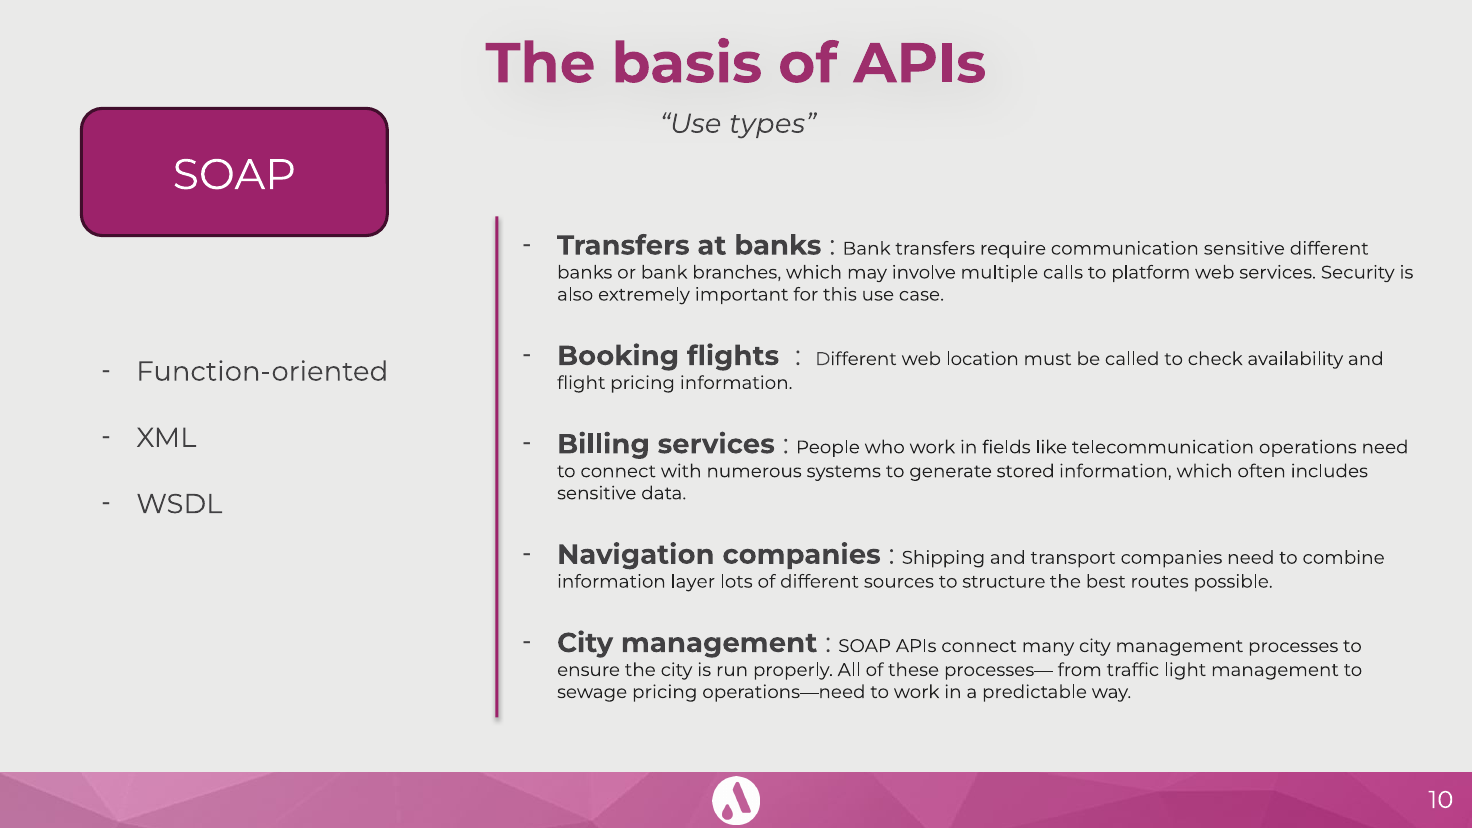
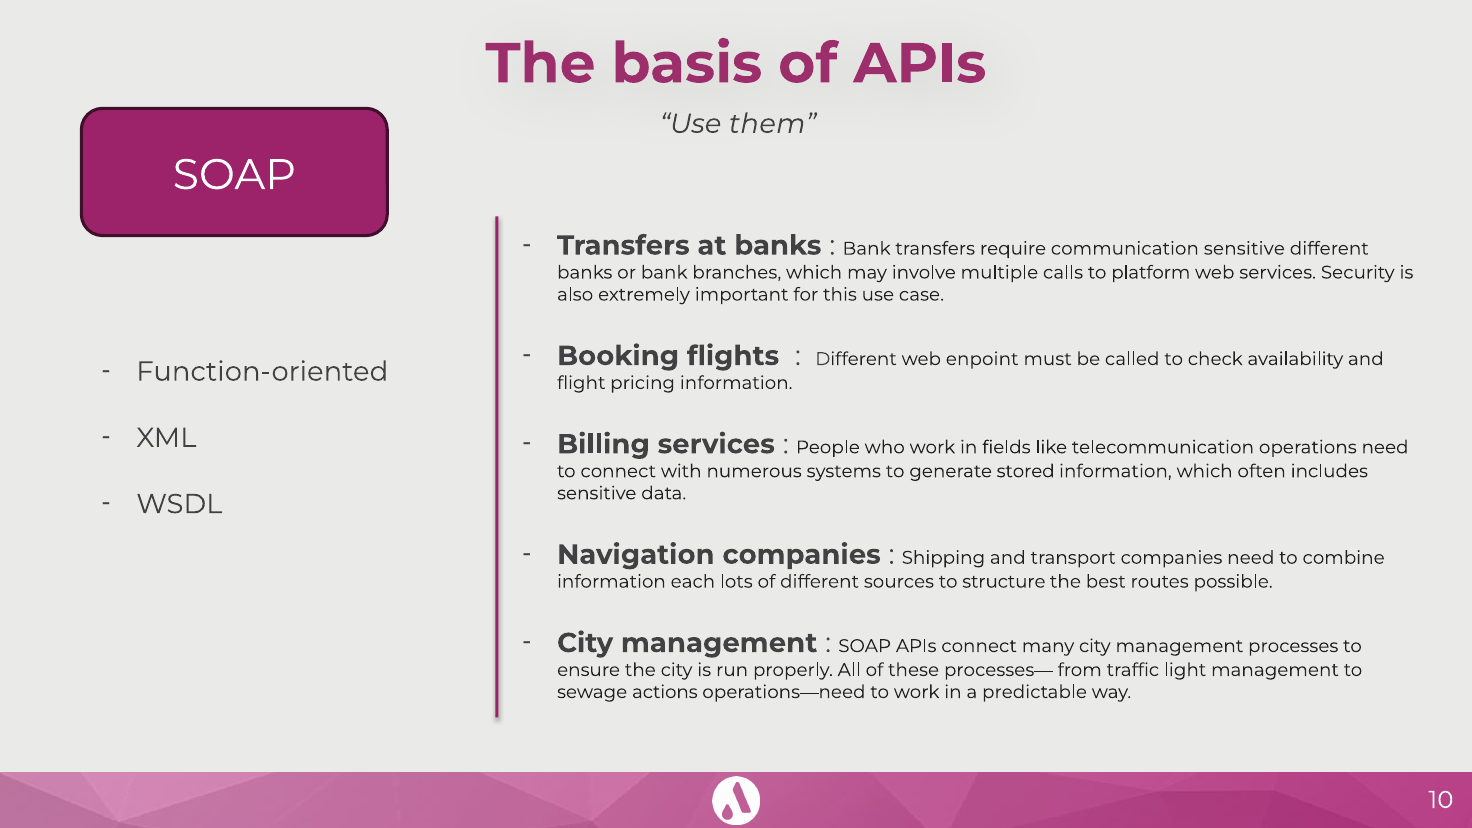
types: types -> them
location: location -> enpoint
layer: layer -> each
sewage pricing: pricing -> actions
